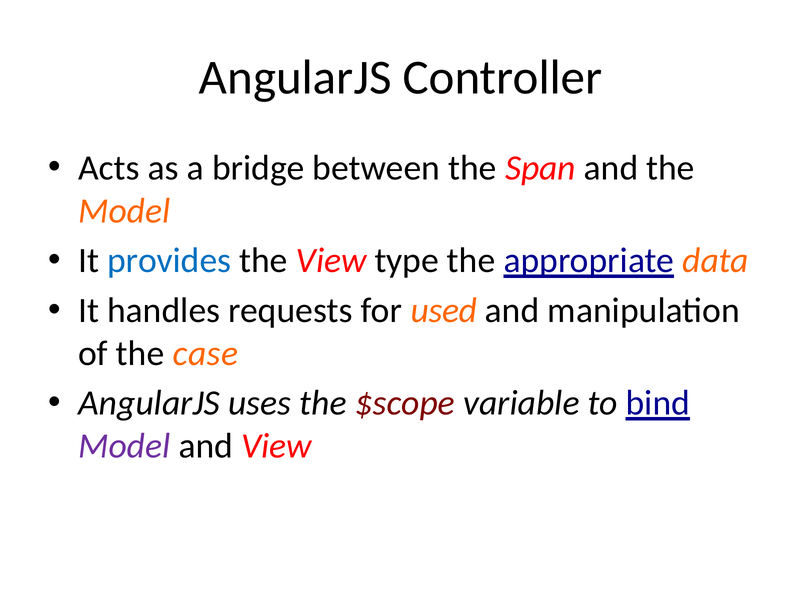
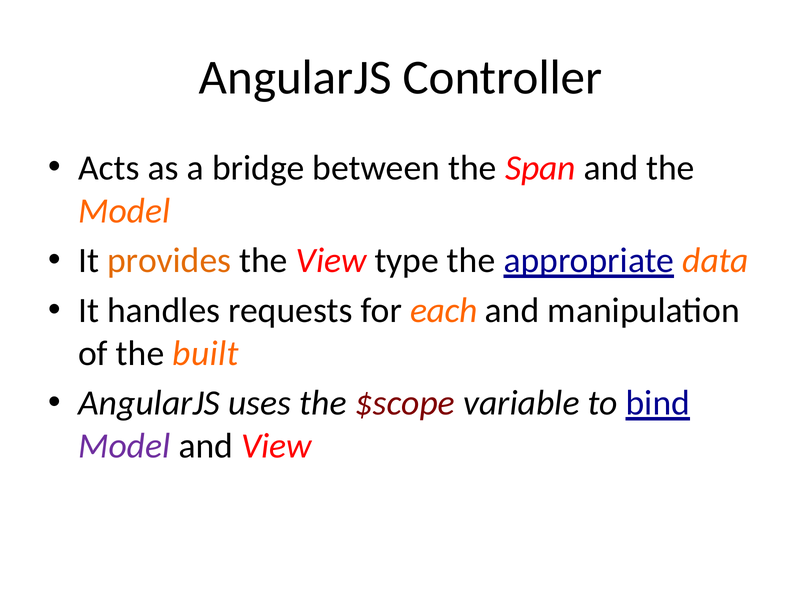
provides colour: blue -> orange
used: used -> each
case: case -> built
